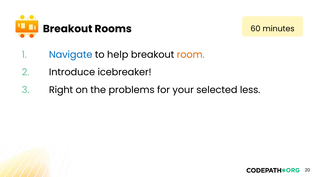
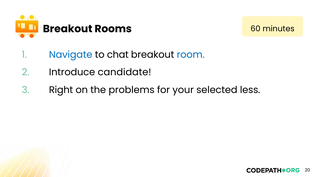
help: help -> chat
room colour: orange -> blue
icebreaker: icebreaker -> candidate
